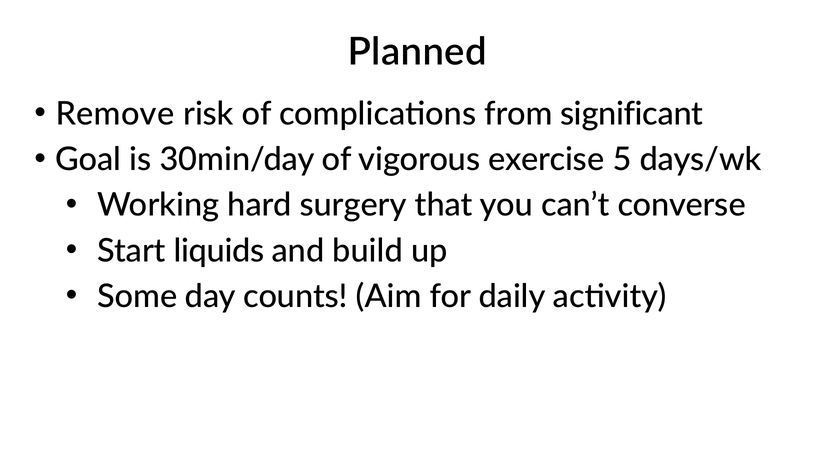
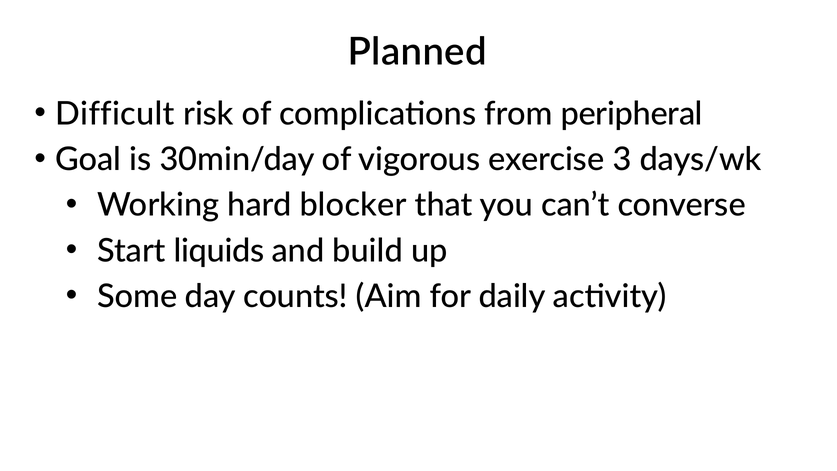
Remove: Remove -> Difficult
significant: significant -> peripheral
5: 5 -> 3
surgery: surgery -> blocker
